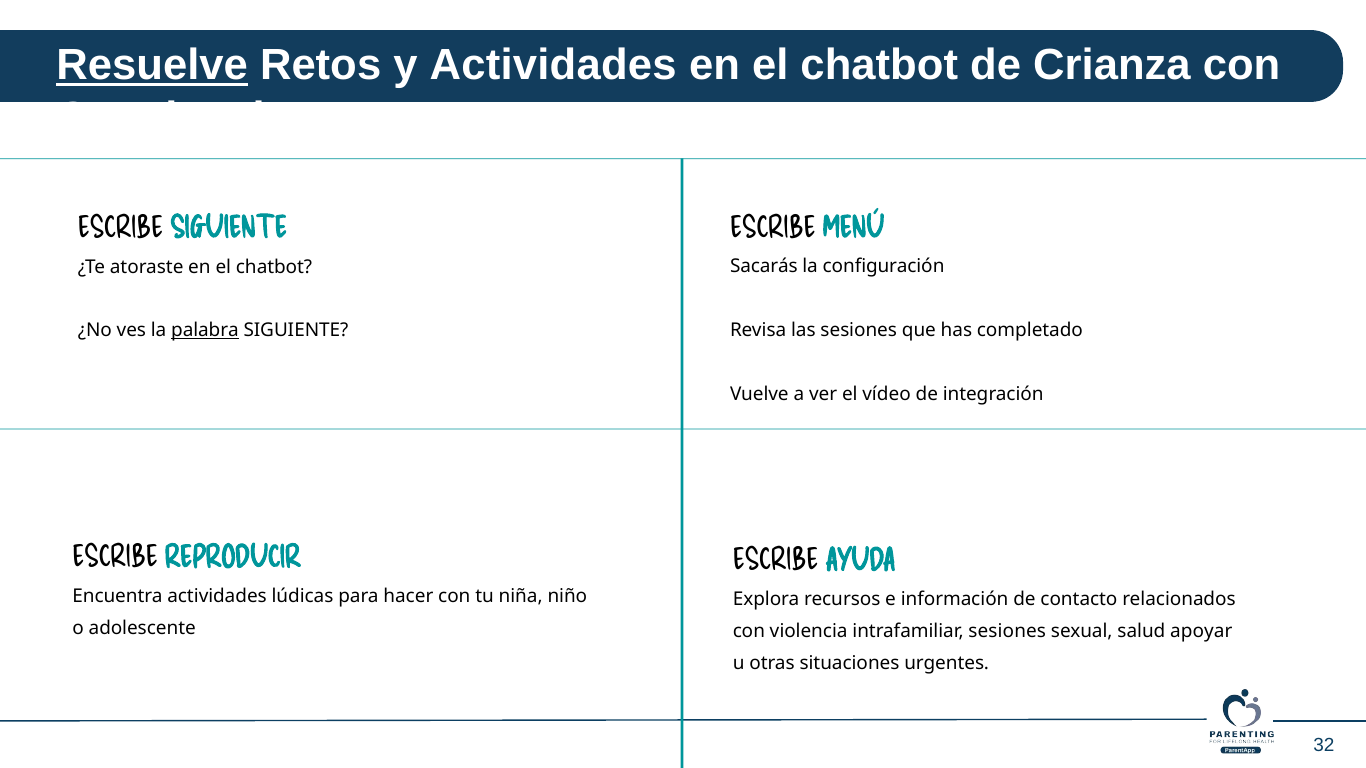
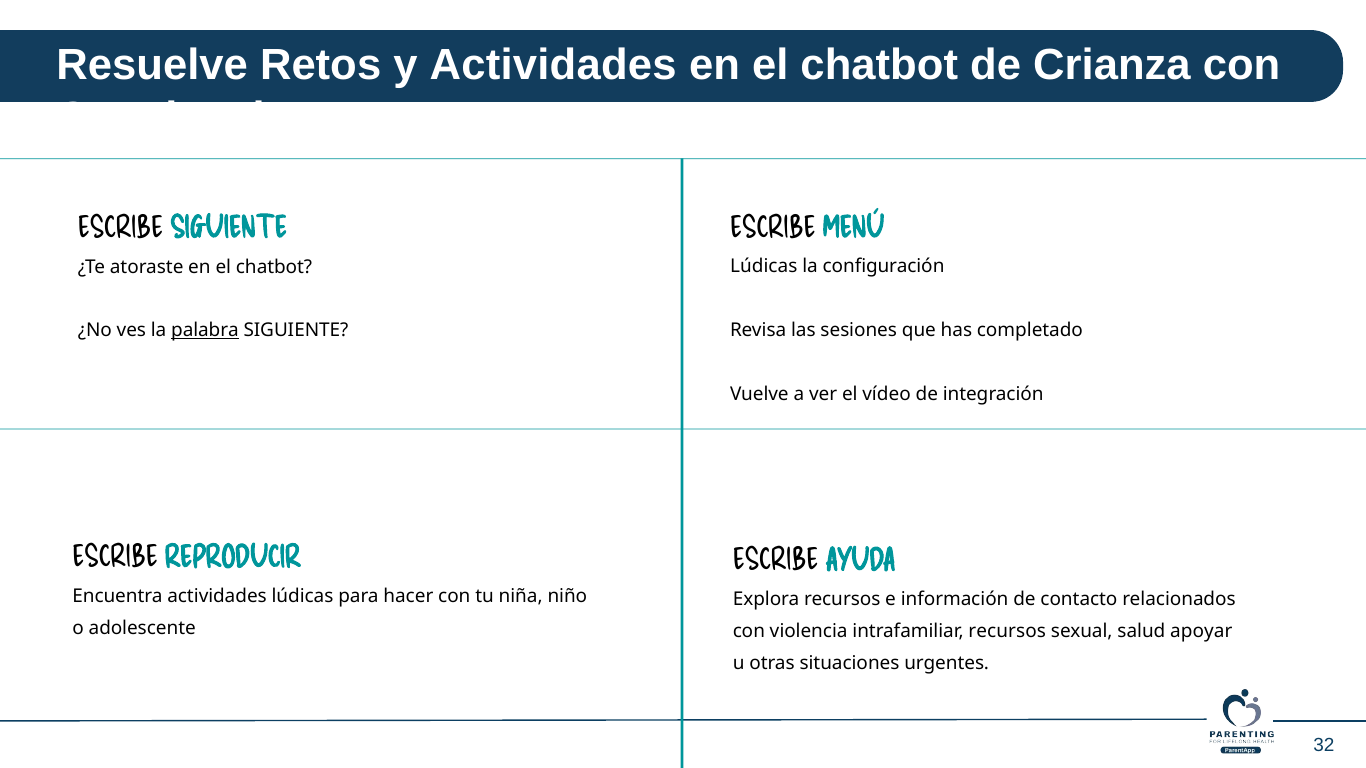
Resuelve underline: present -> none
Sacarás at (764, 267): Sacarás -> Lúdicas
intrafamiliar sesiones: sesiones -> recursos
